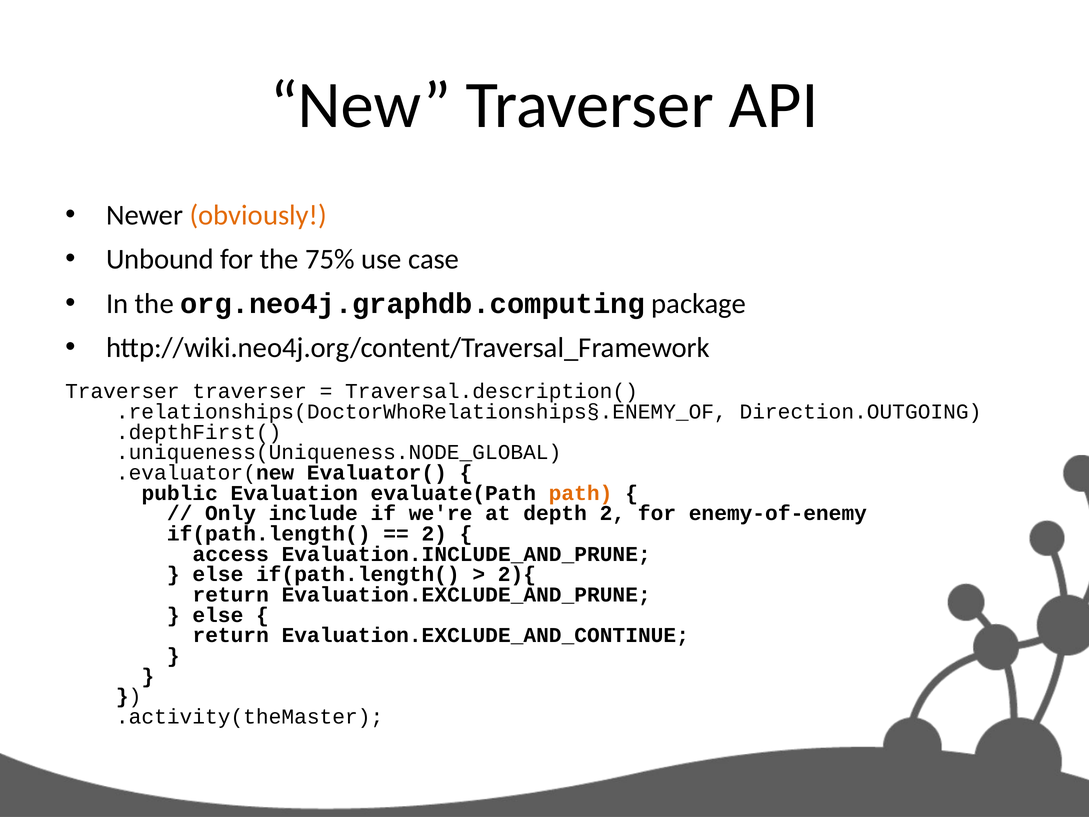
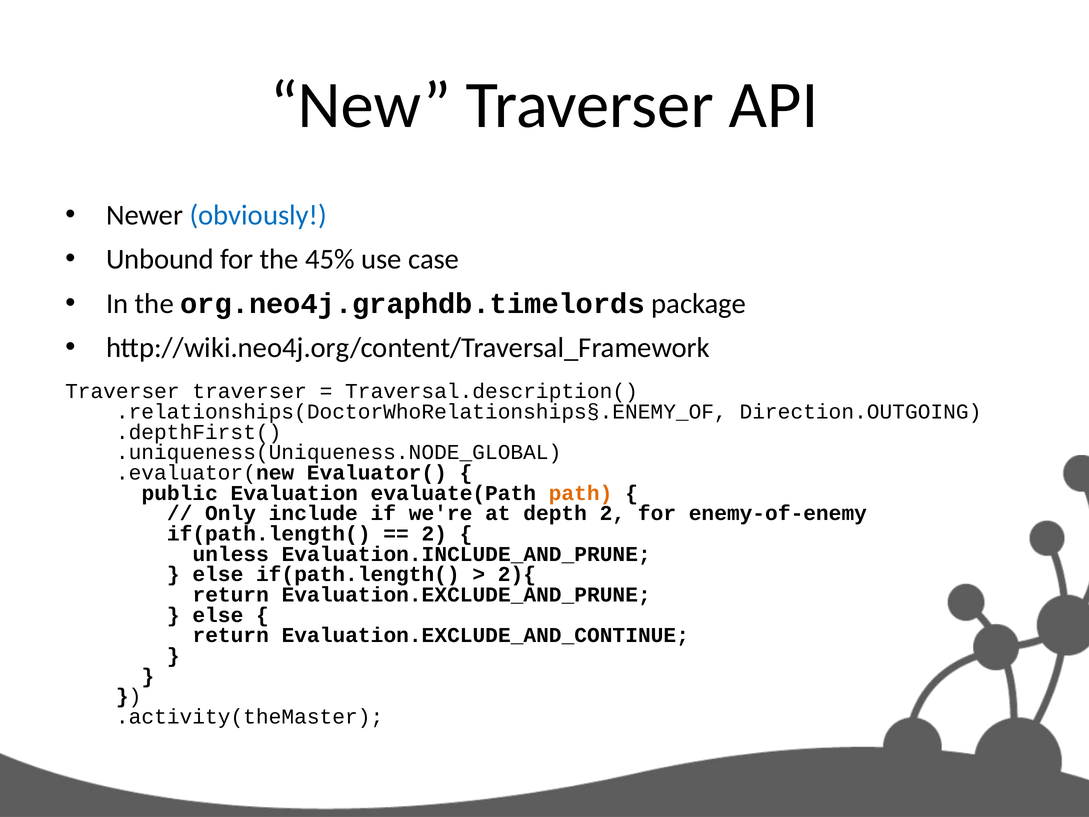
obviously colour: orange -> blue
75%: 75% -> 45%
org.neo4j.graphdb.computing: org.neo4j.graphdb.computing -> org.neo4j.graphdb.timelords
access: access -> unless
